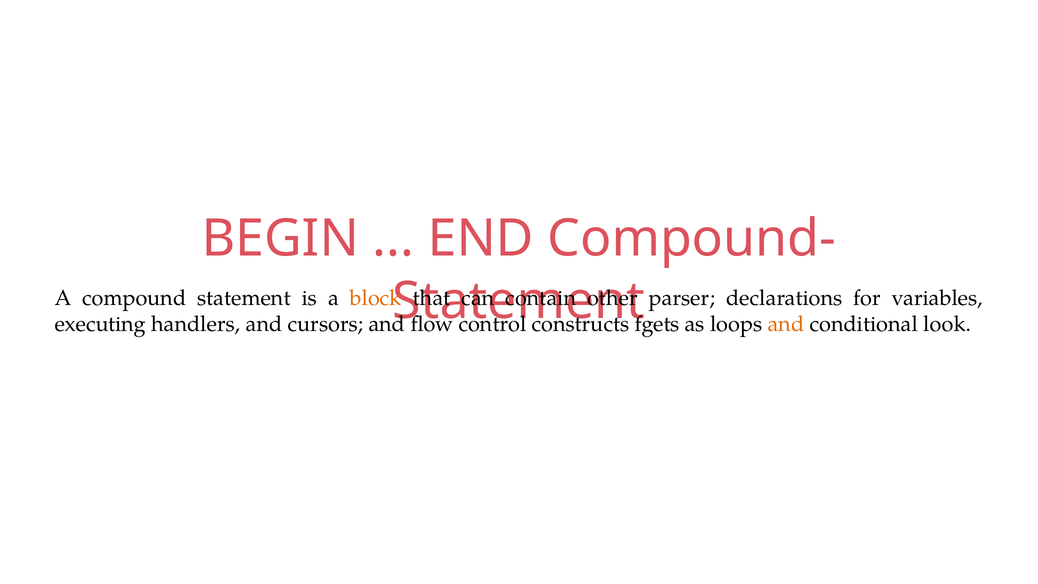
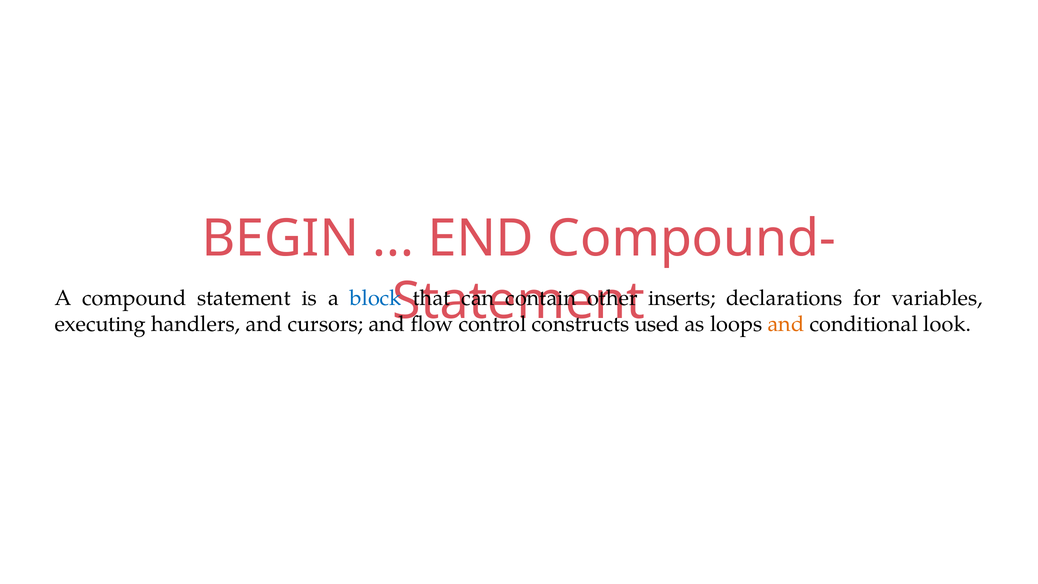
block colour: orange -> blue
parser: parser -> inserts
fgets: fgets -> used
